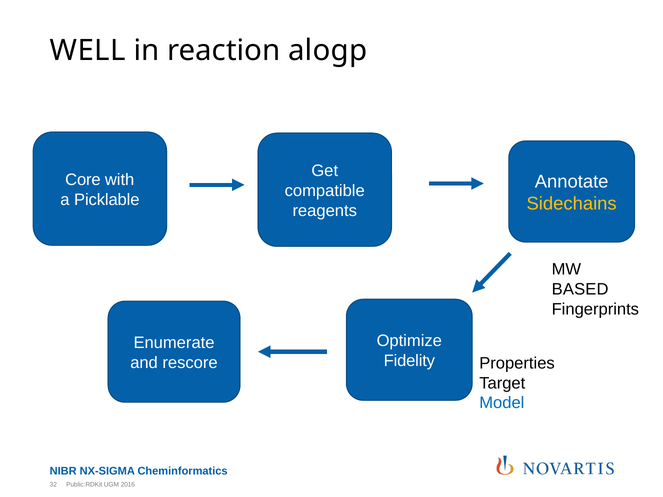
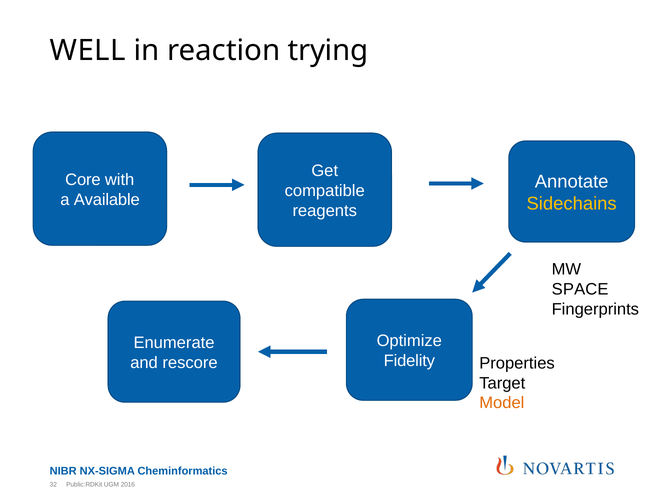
alogp: alogp -> trying
Picklable: Picklable -> Available
BASED: BASED -> SPACE
Model colour: blue -> orange
